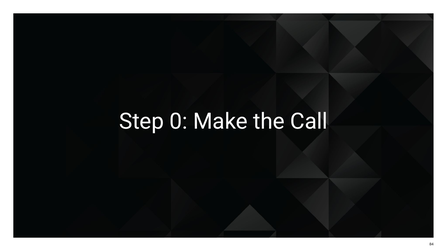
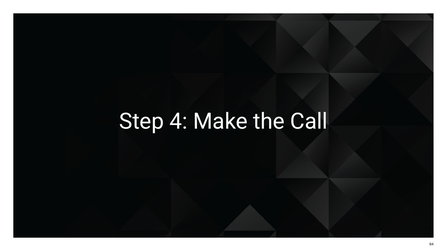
0: 0 -> 4
